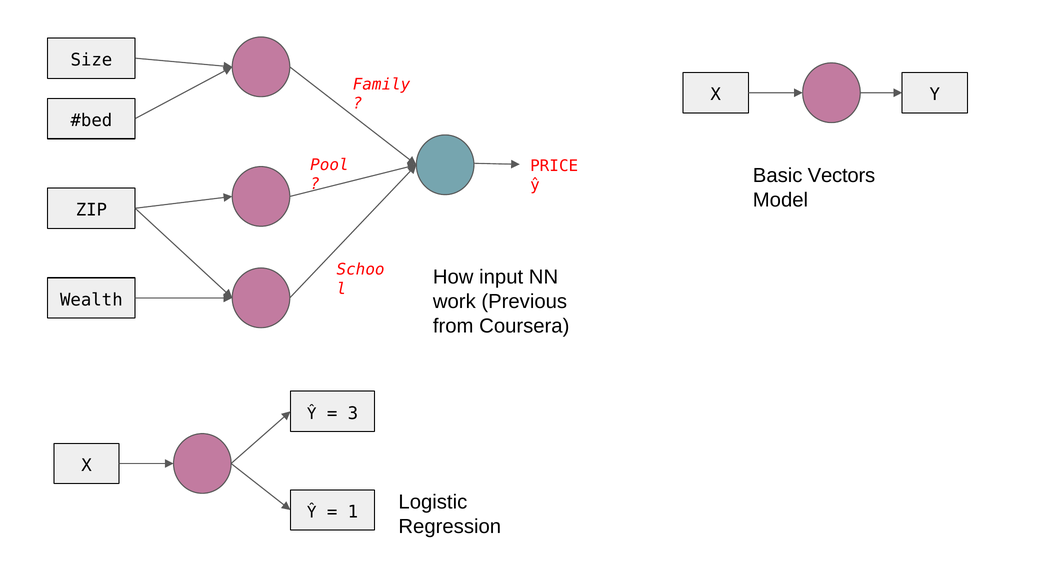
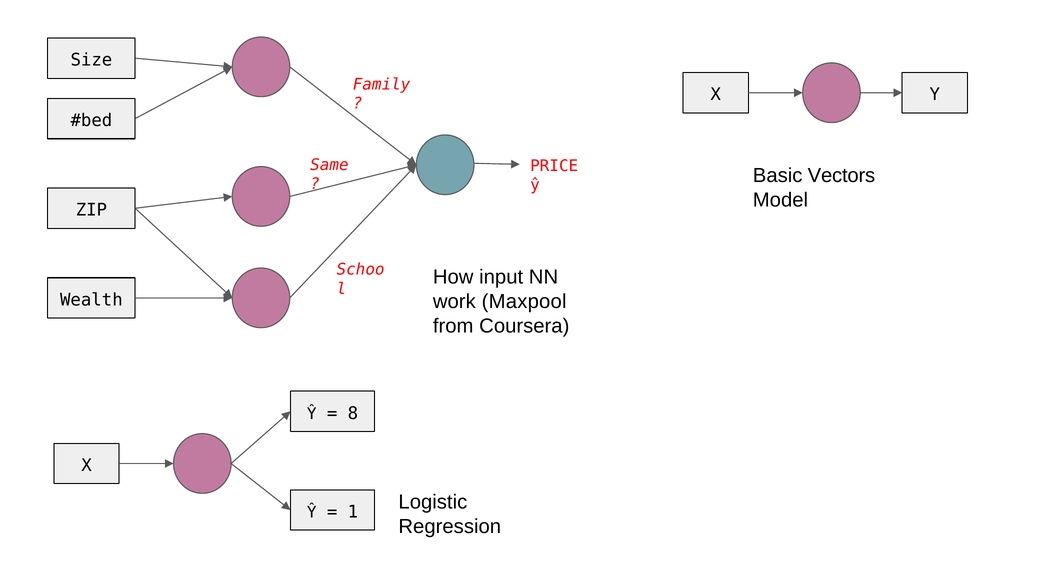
Pool: Pool -> Same
Previous: Previous -> Maxpool
3: 3 -> 8
